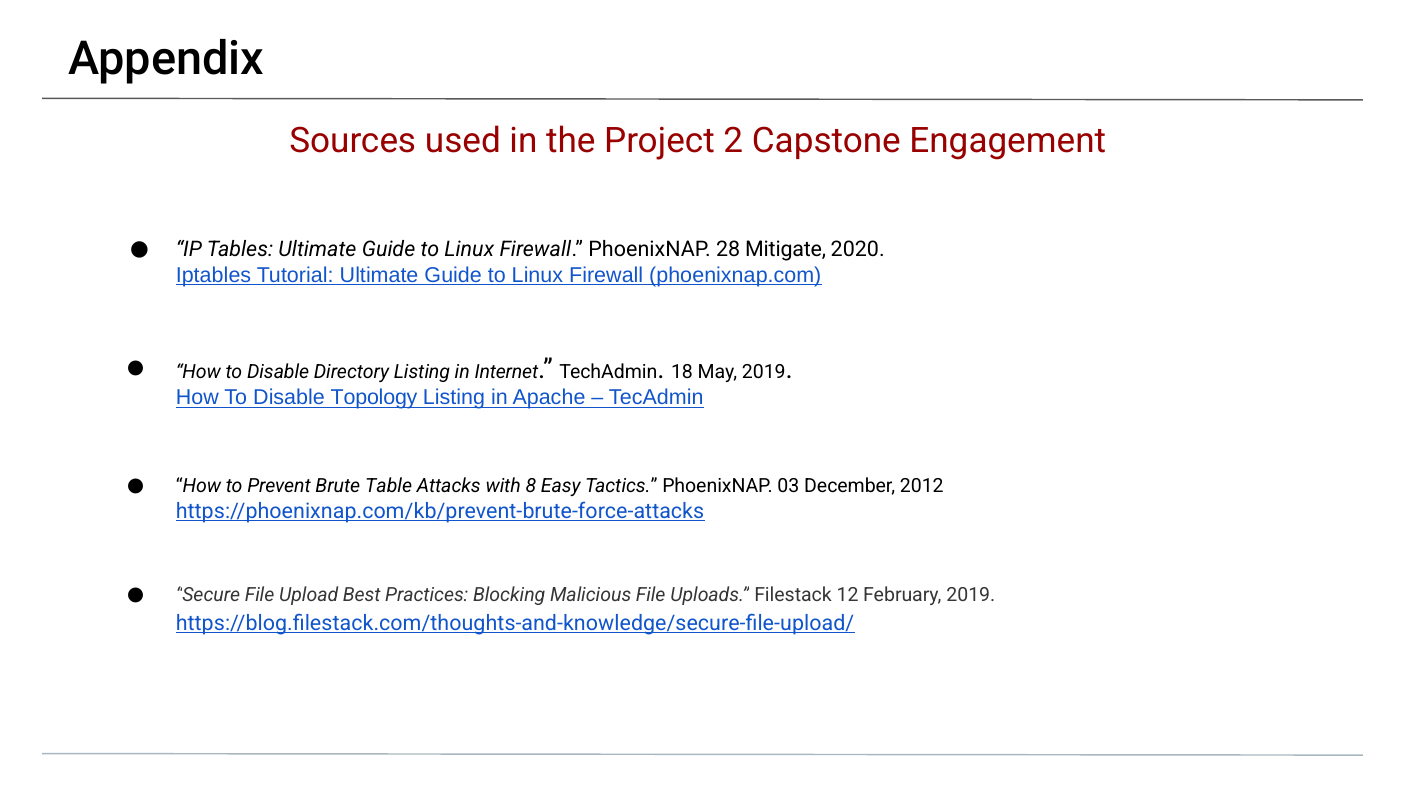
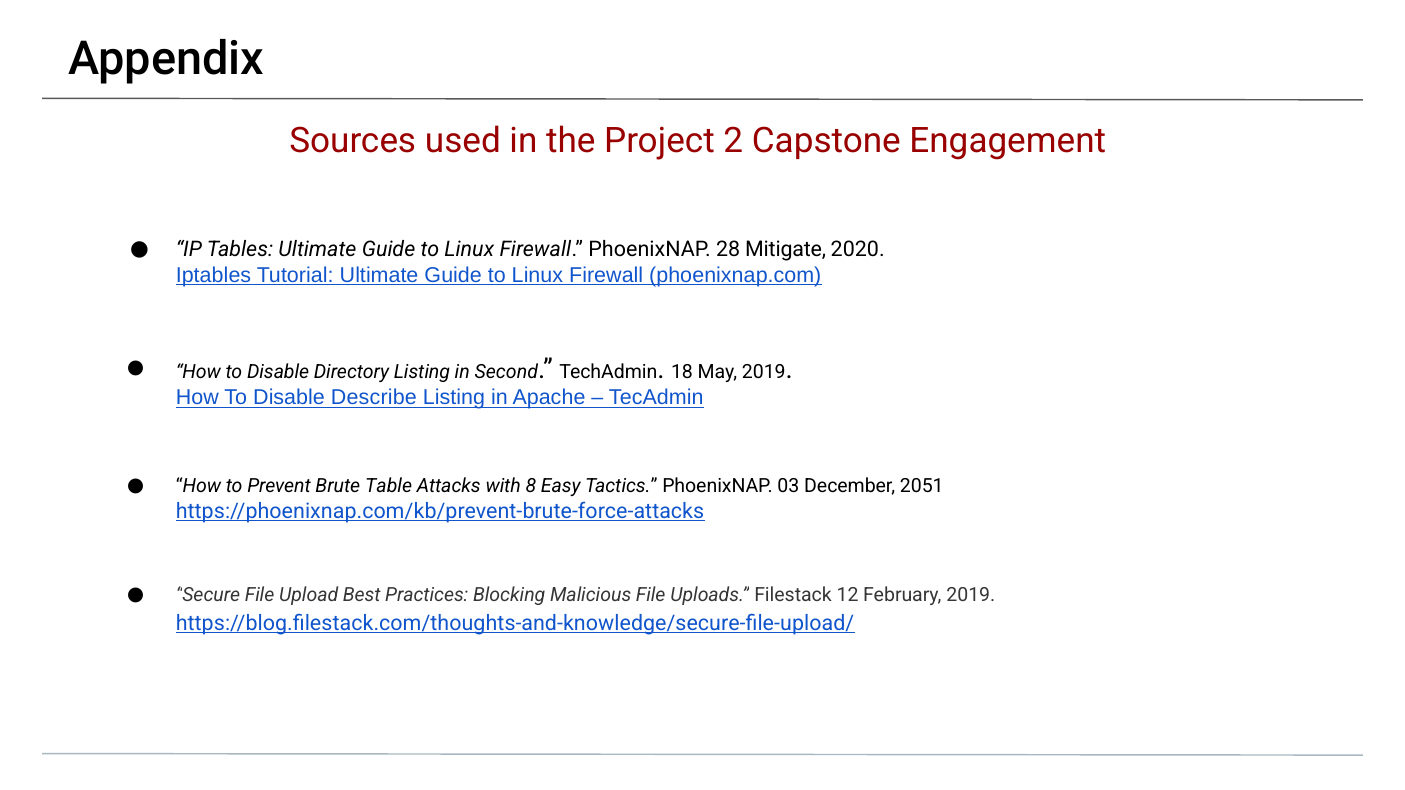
Internet: Internet -> Second
Topology: Topology -> Describe
2012: 2012 -> 2051
